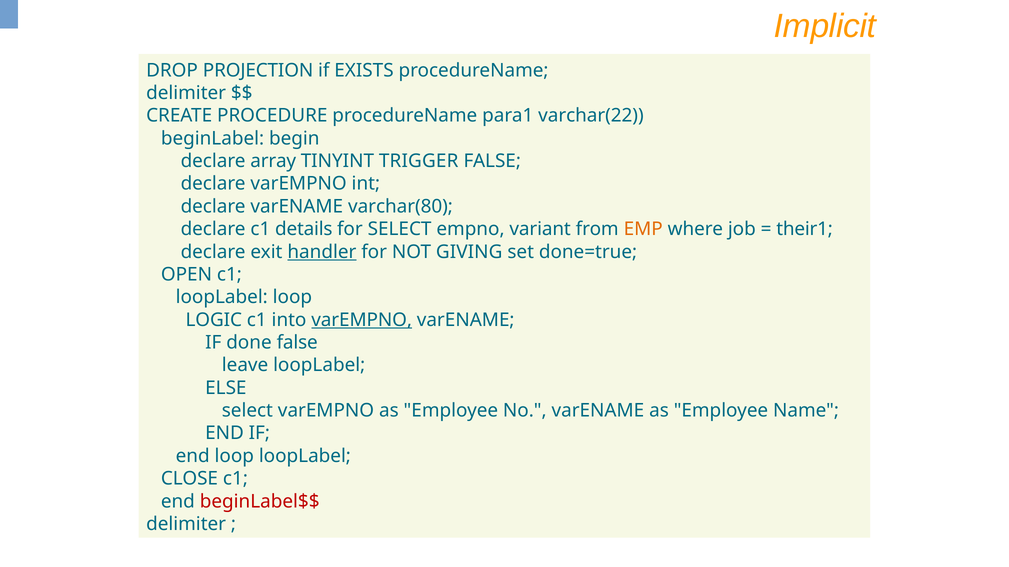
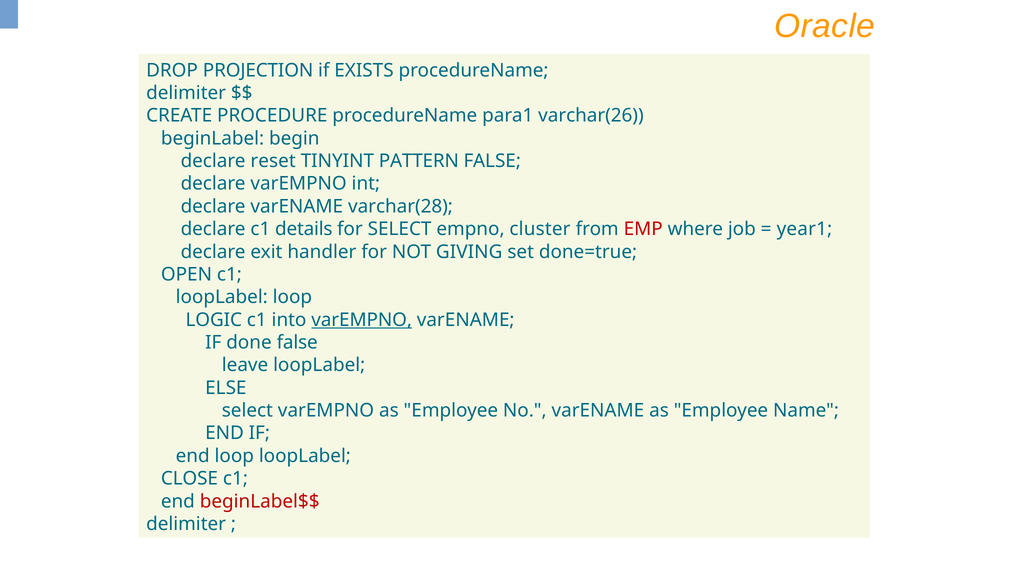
Implicit: Implicit -> Oracle
varchar(22: varchar(22 -> varchar(26
array: array -> reset
TRIGGER: TRIGGER -> PATTERN
varchar(80: varchar(80 -> varchar(28
variant: variant -> cluster
EMP colour: orange -> red
their1: their1 -> year1
handler underline: present -> none
